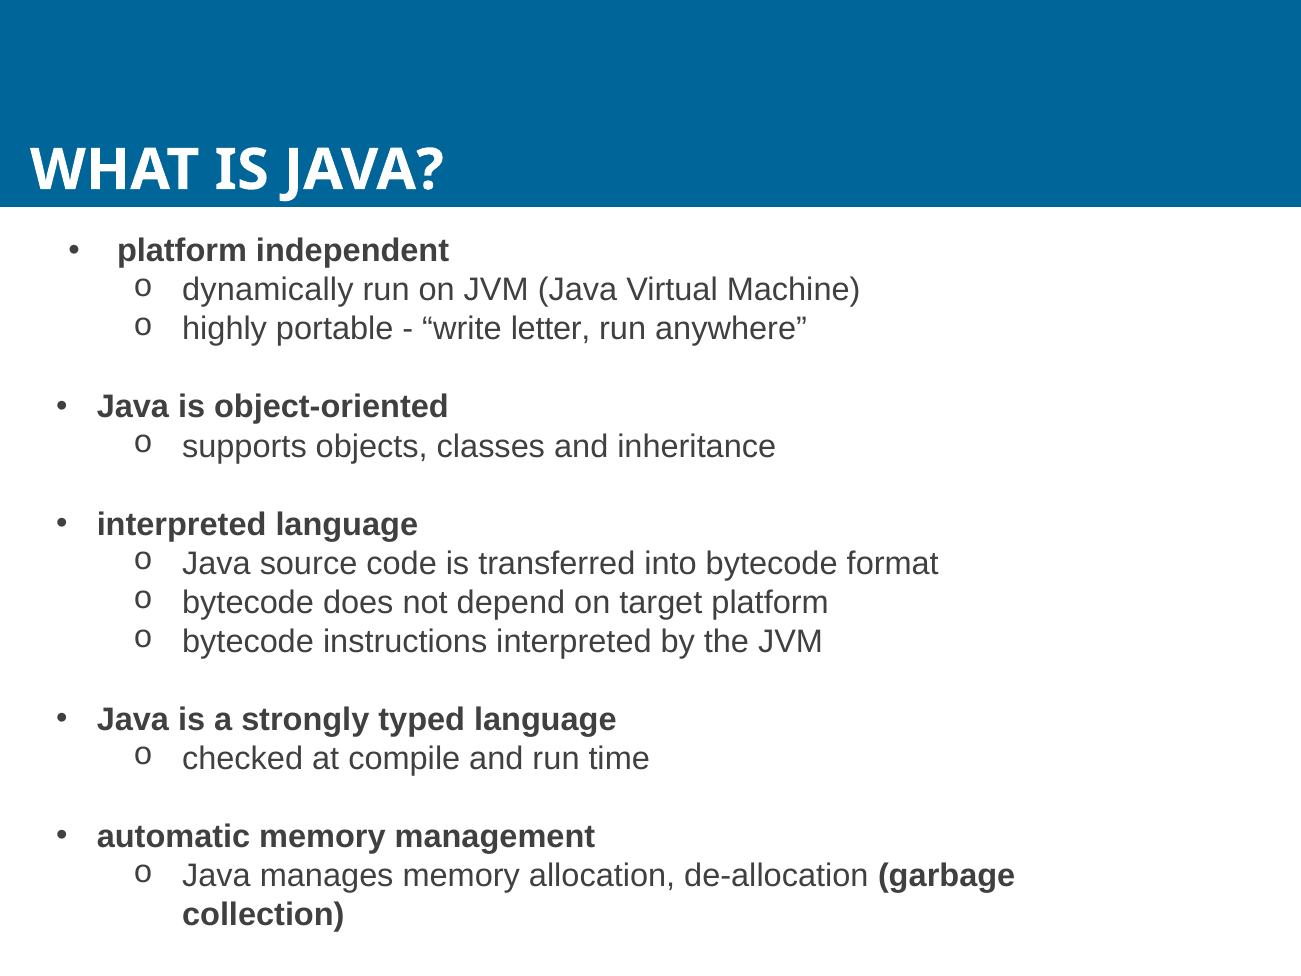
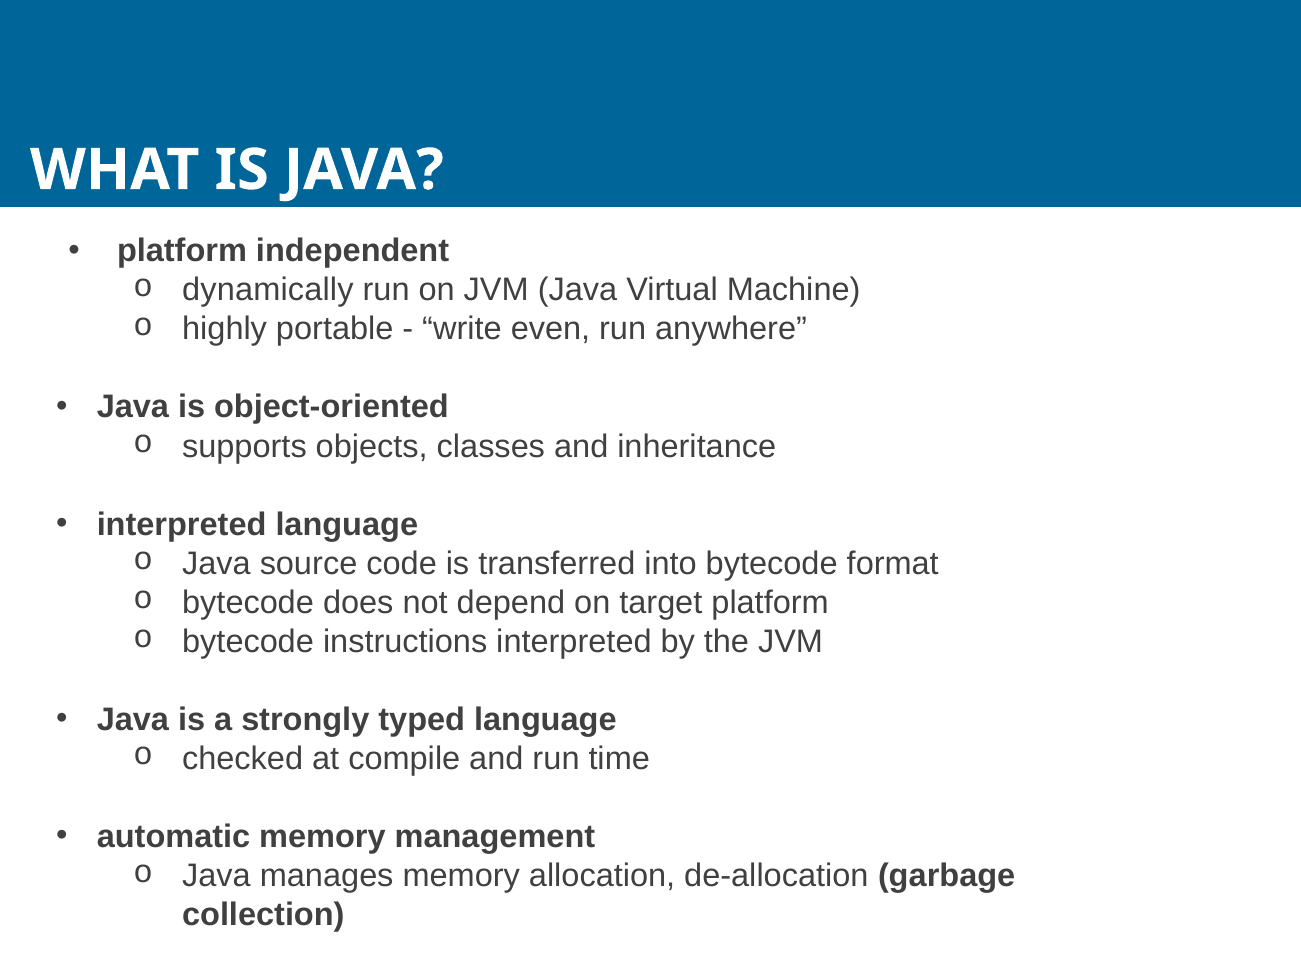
letter: letter -> even
